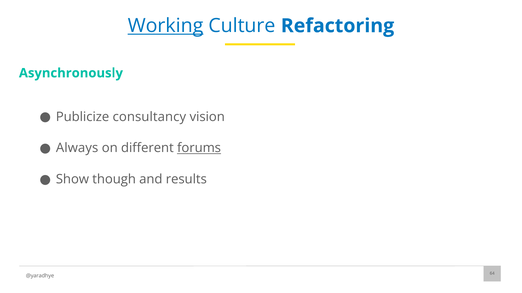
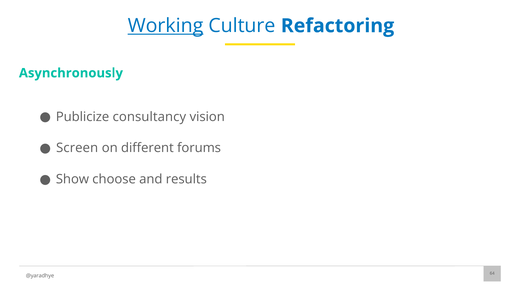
Always: Always -> Screen
forums underline: present -> none
though: though -> choose
